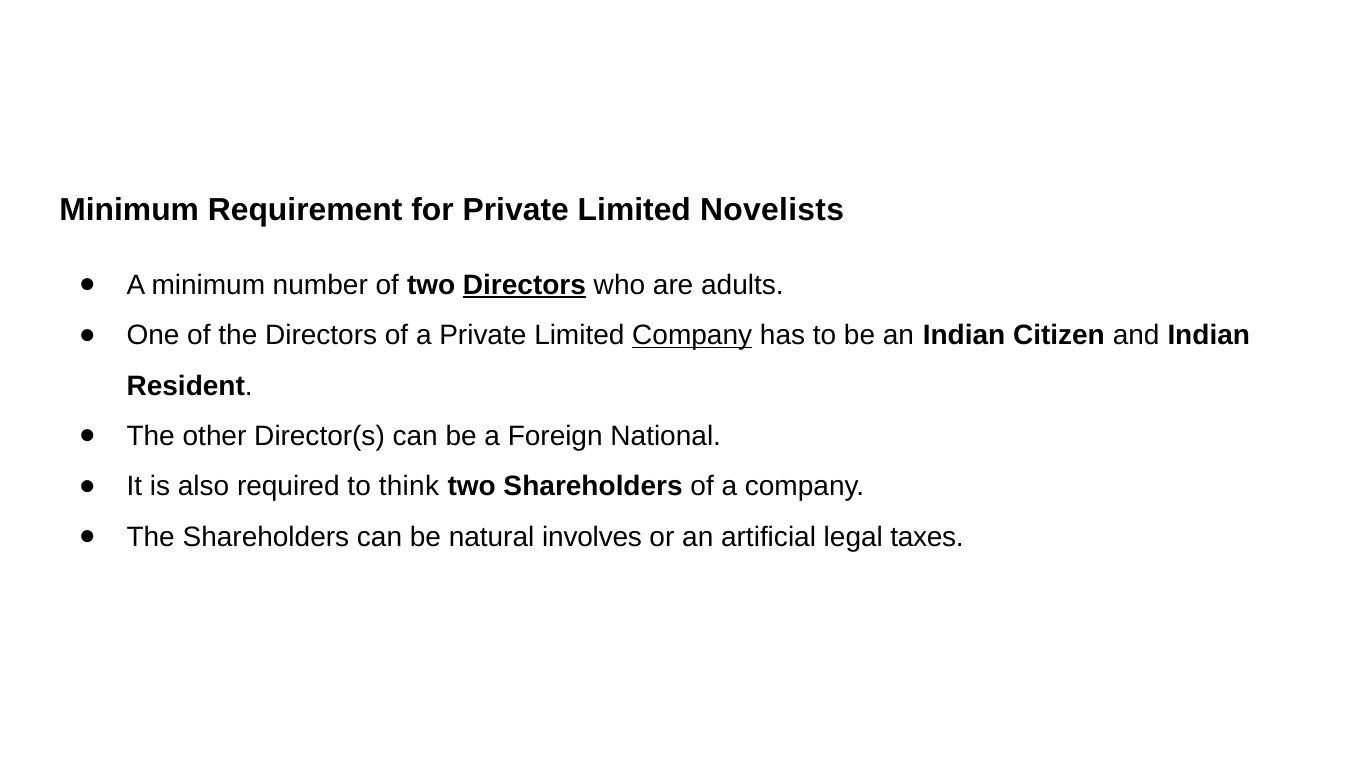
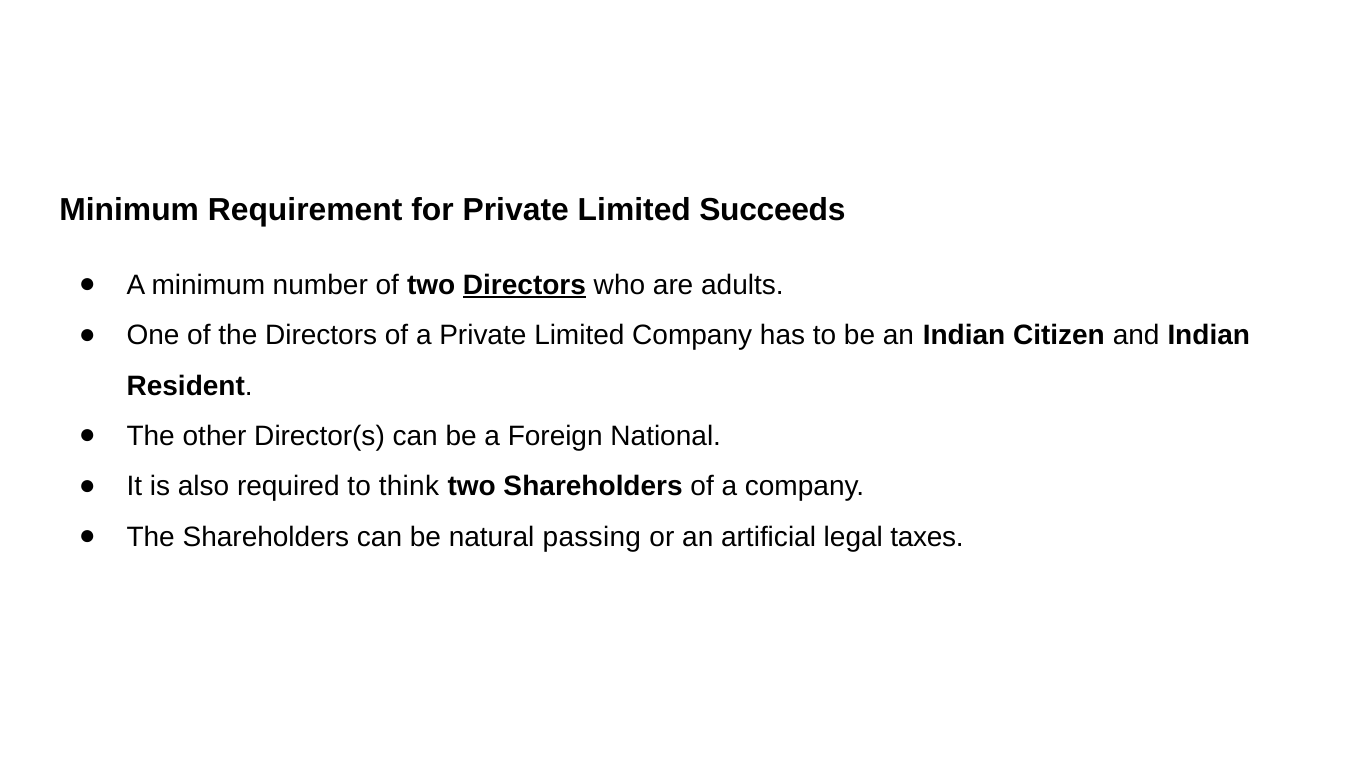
Novelists: Novelists -> Succeeds
Company at (692, 335) underline: present -> none
involves: involves -> passing
